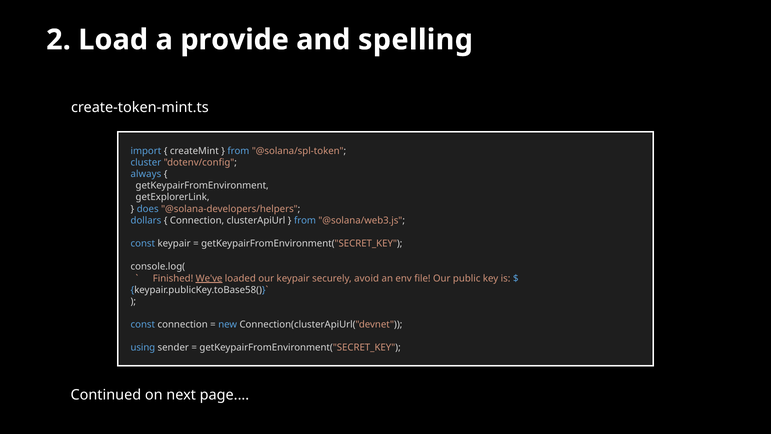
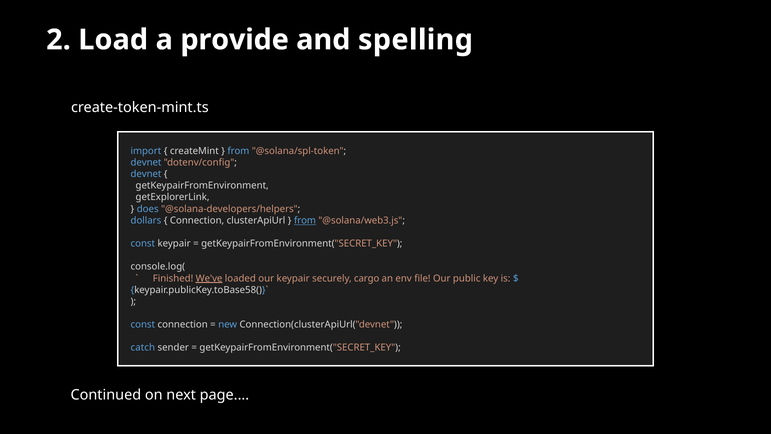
cluster at (146, 162): cluster -> devnet
always at (146, 174): always -> devnet
from at (305, 220) underline: none -> present
avoid: avoid -> cargo
using: using -> catch
